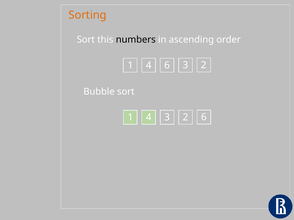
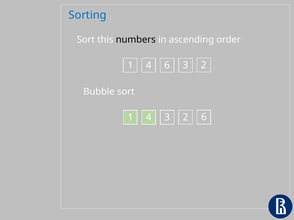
Sorting colour: orange -> blue
